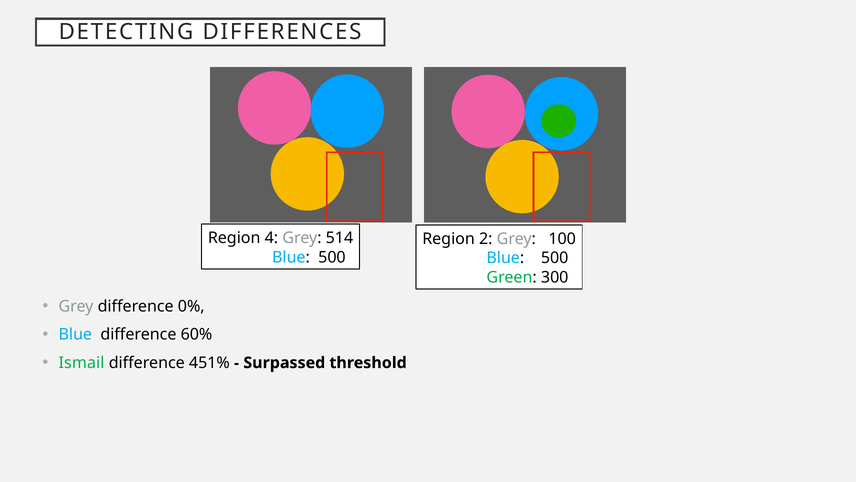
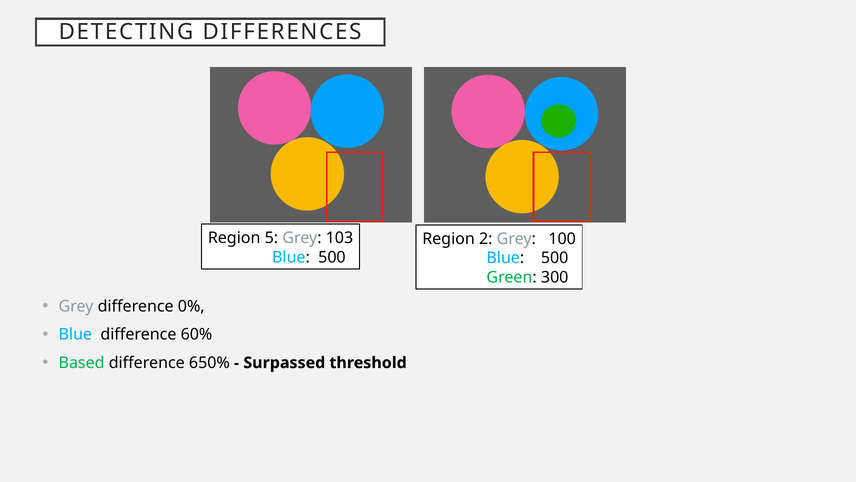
4: 4 -> 5
514: 514 -> 103
Ismail: Ismail -> Based
451%: 451% -> 650%
